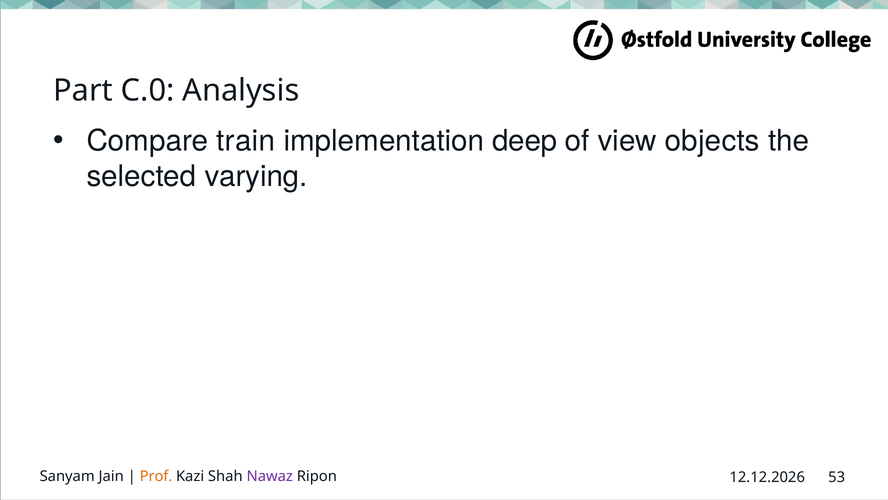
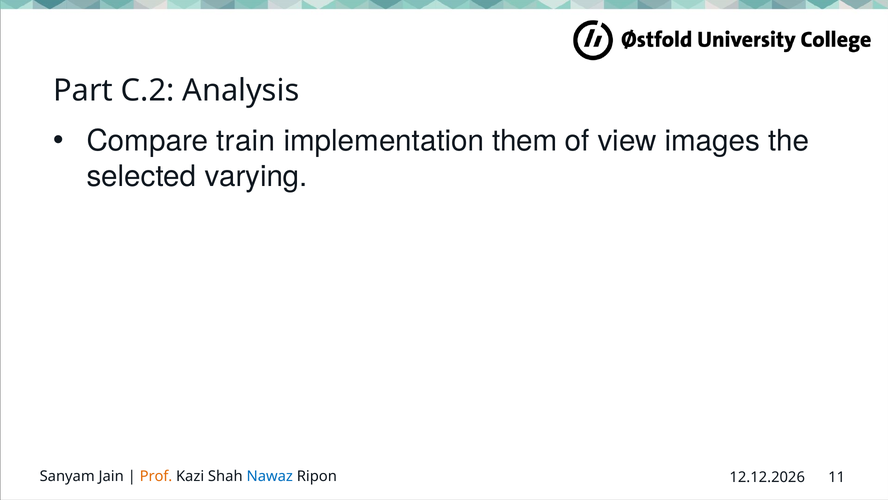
C.0: C.0 -> C.2
deep: deep -> them
objects: objects -> images
Nawaz colour: purple -> blue
53: 53 -> 11
